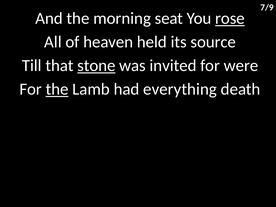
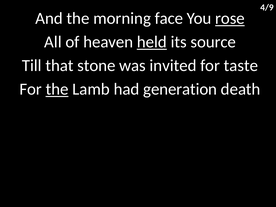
7/9: 7/9 -> 4/9
seat: seat -> face
held underline: none -> present
stone underline: present -> none
were: were -> taste
everything: everything -> generation
